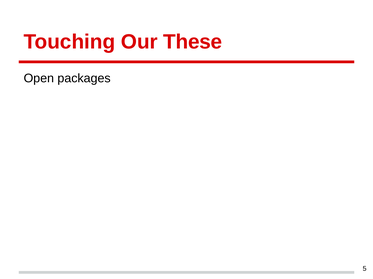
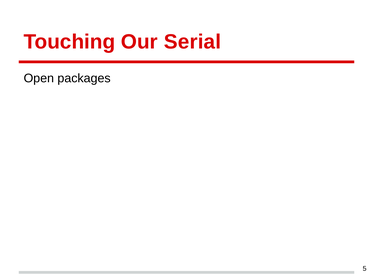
These: These -> Serial
